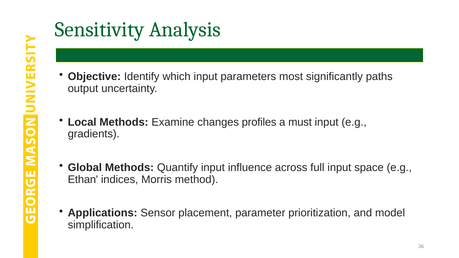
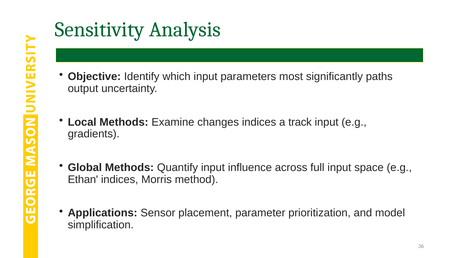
changes profiles: profiles -> indices
must: must -> track
